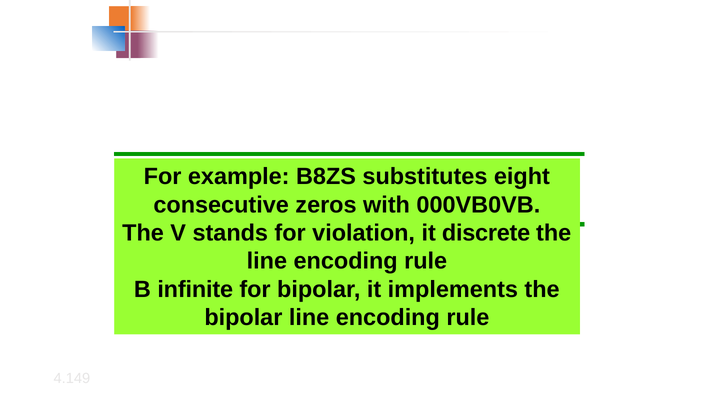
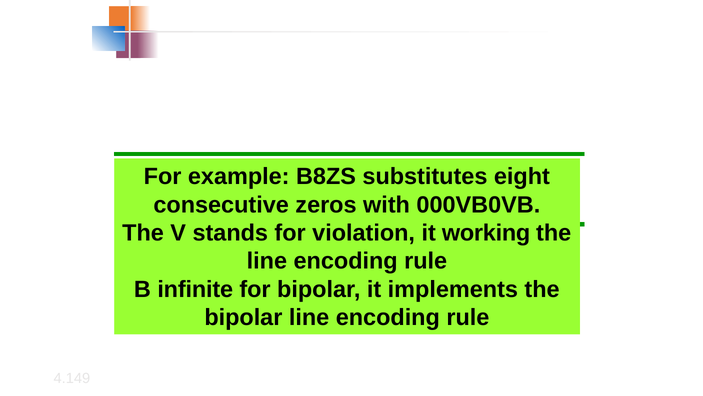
discrete: discrete -> working
